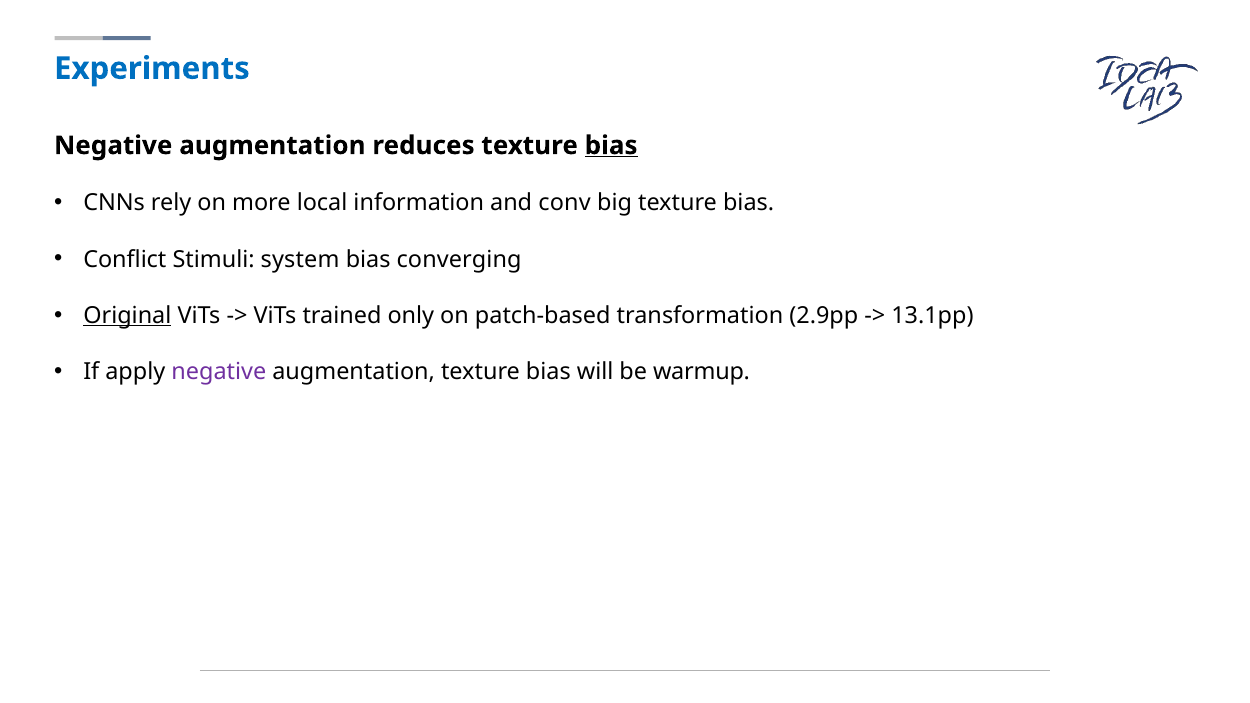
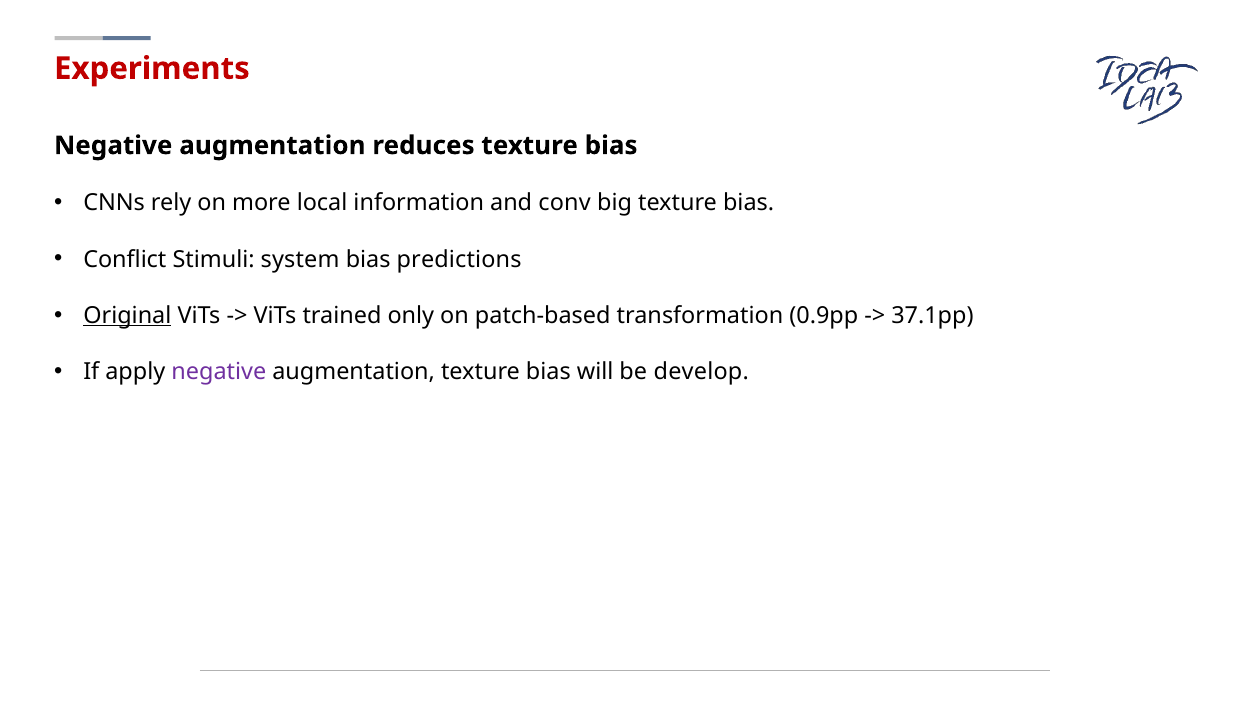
Experiments colour: blue -> red
bias at (611, 146) underline: present -> none
converging: converging -> predictions
2.9pp: 2.9pp -> 0.9pp
13.1pp: 13.1pp -> 37.1pp
warmup: warmup -> develop
